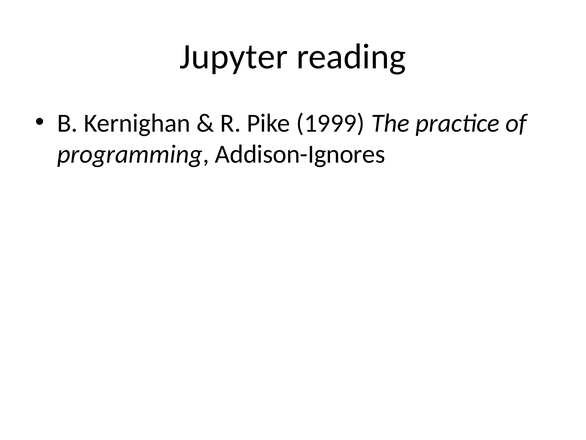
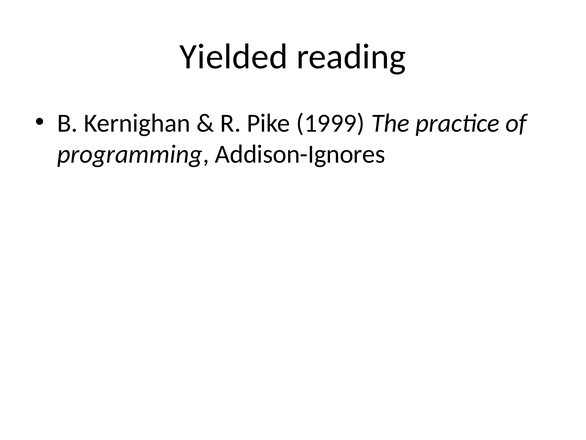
Jupyter: Jupyter -> Yielded
